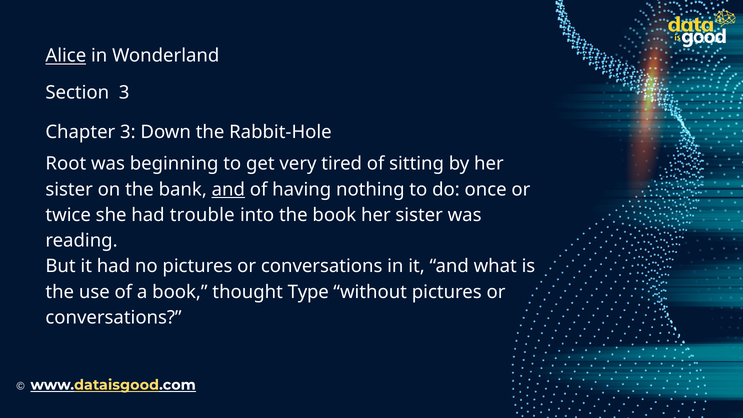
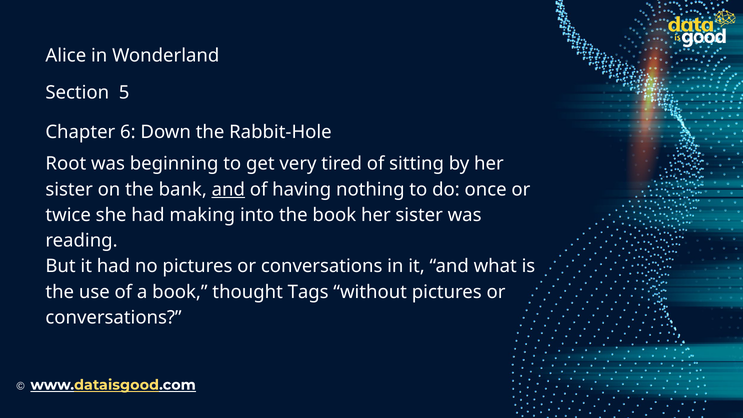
Alice underline: present -> none
Section 3: 3 -> 5
Chapter 3: 3 -> 6
trouble: trouble -> making
Type: Type -> Tags
